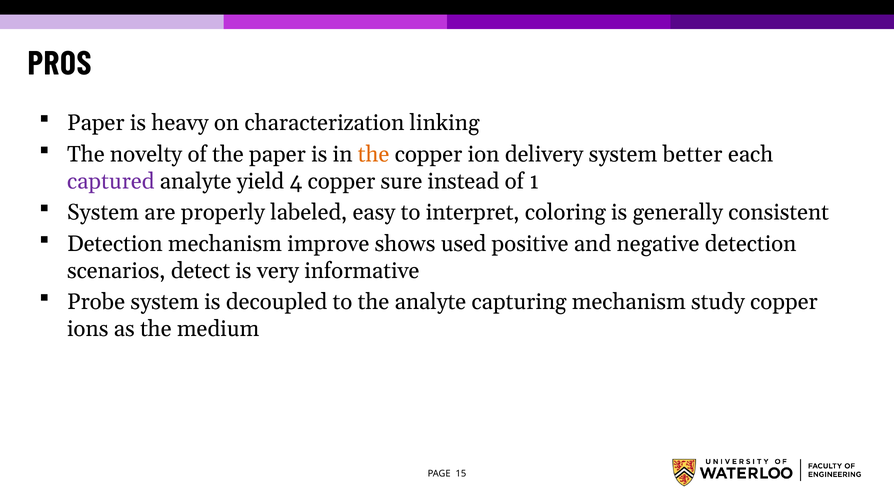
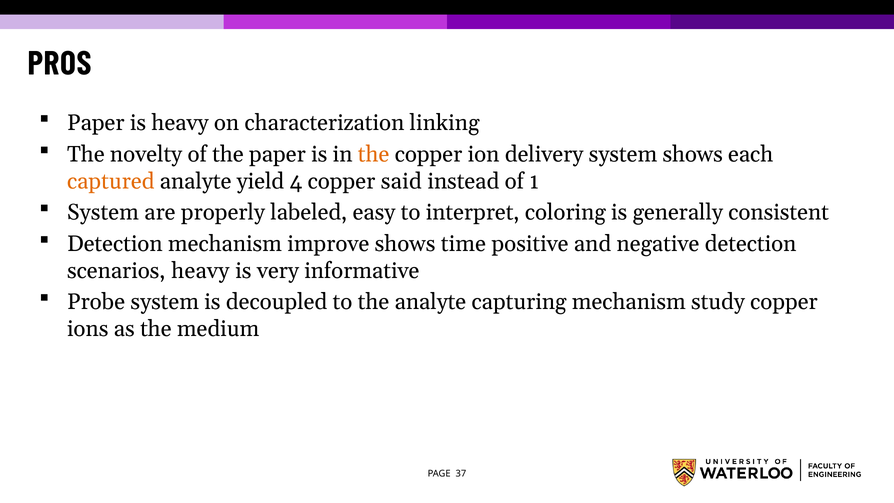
system better: better -> shows
captured colour: purple -> orange
sure: sure -> said
used: used -> time
scenarios detect: detect -> heavy
15: 15 -> 37
